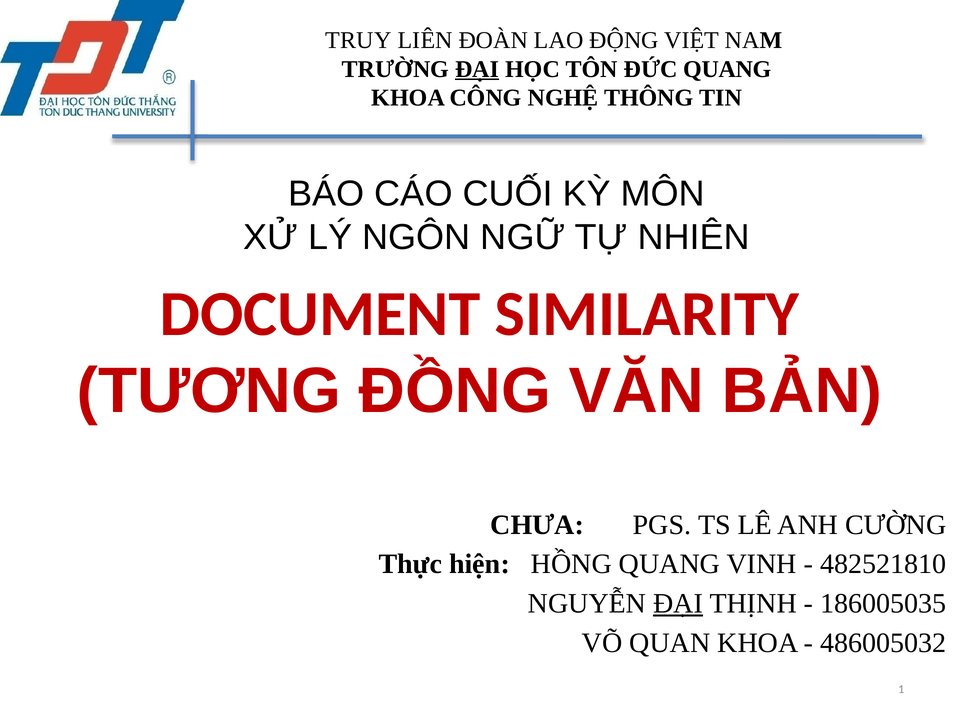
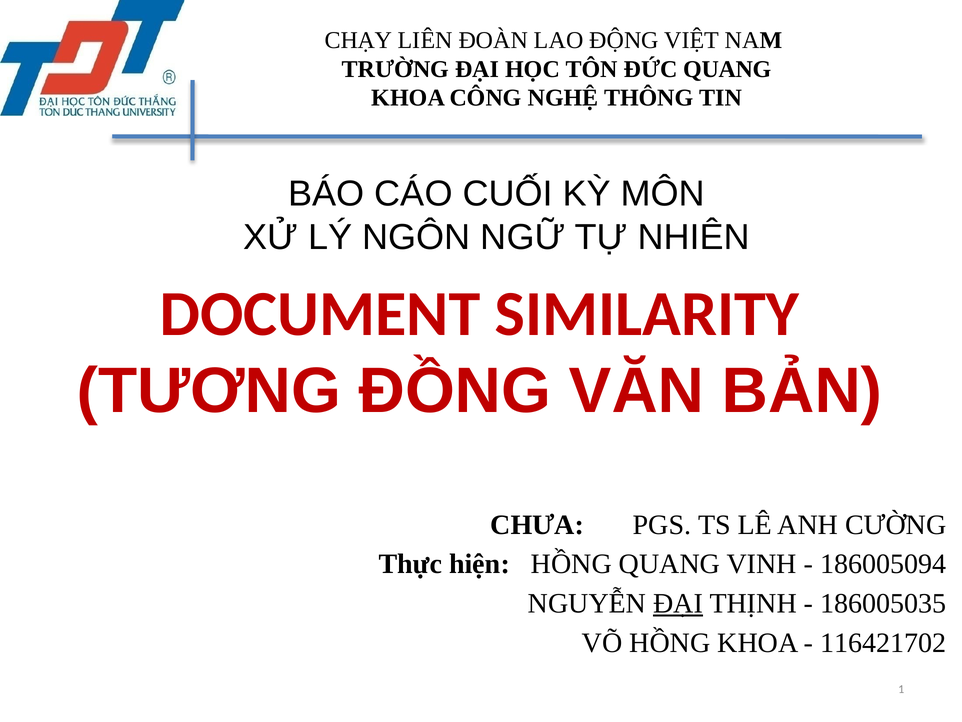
TRUY: TRUY -> CHẠY
ĐẠI at (477, 69) underline: present -> none
482521810: 482521810 -> 186005094
VÕ QUAN: QUAN -> HỒNG
486005032: 486005032 -> 116421702
